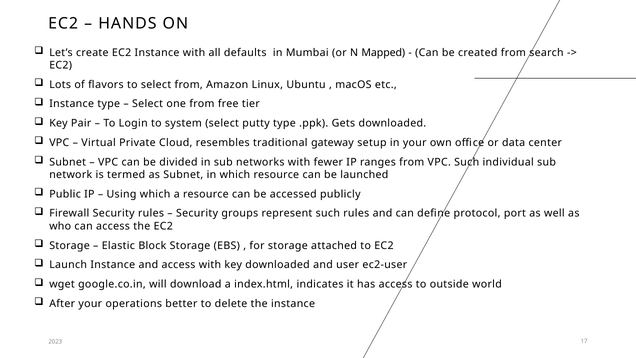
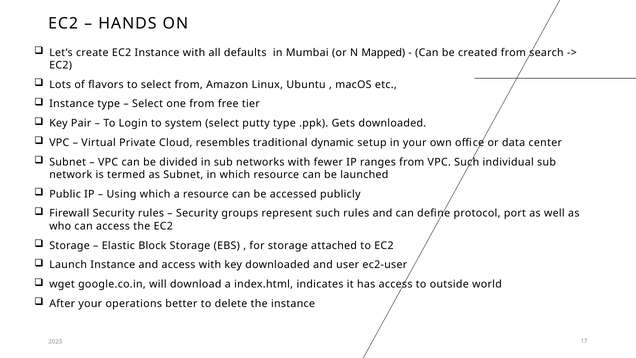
gateway: gateway -> dynamic
